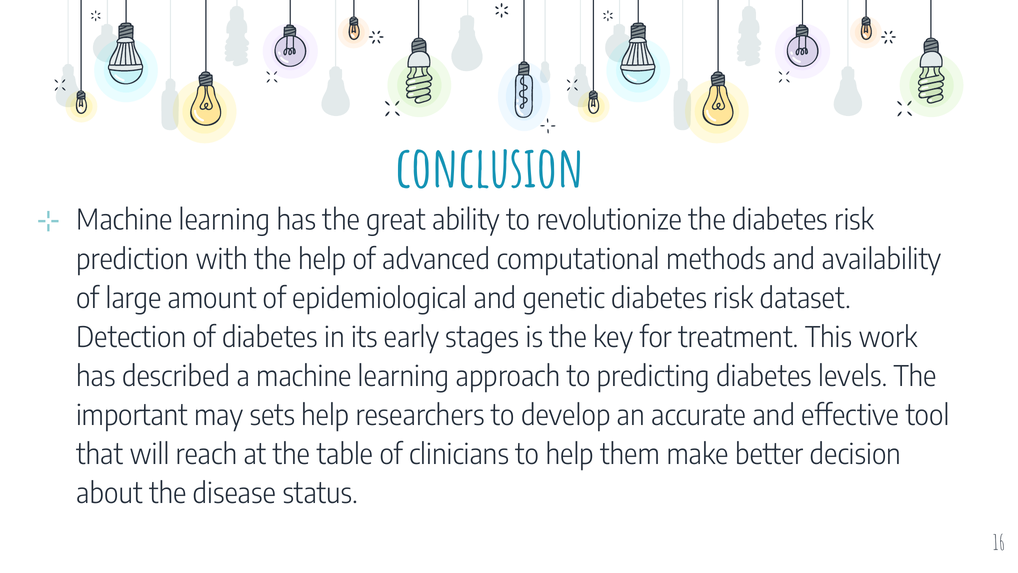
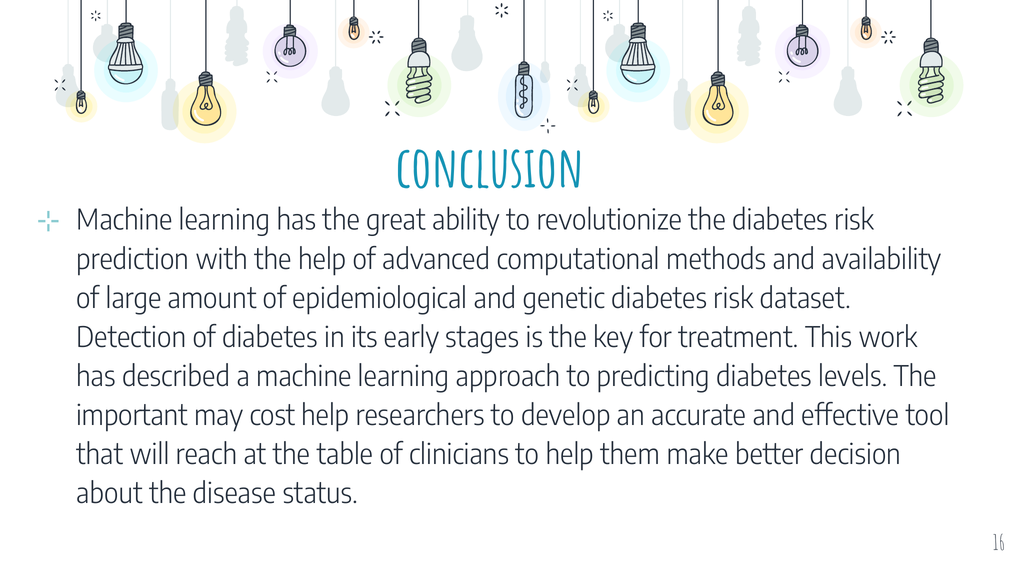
sets: sets -> cost
